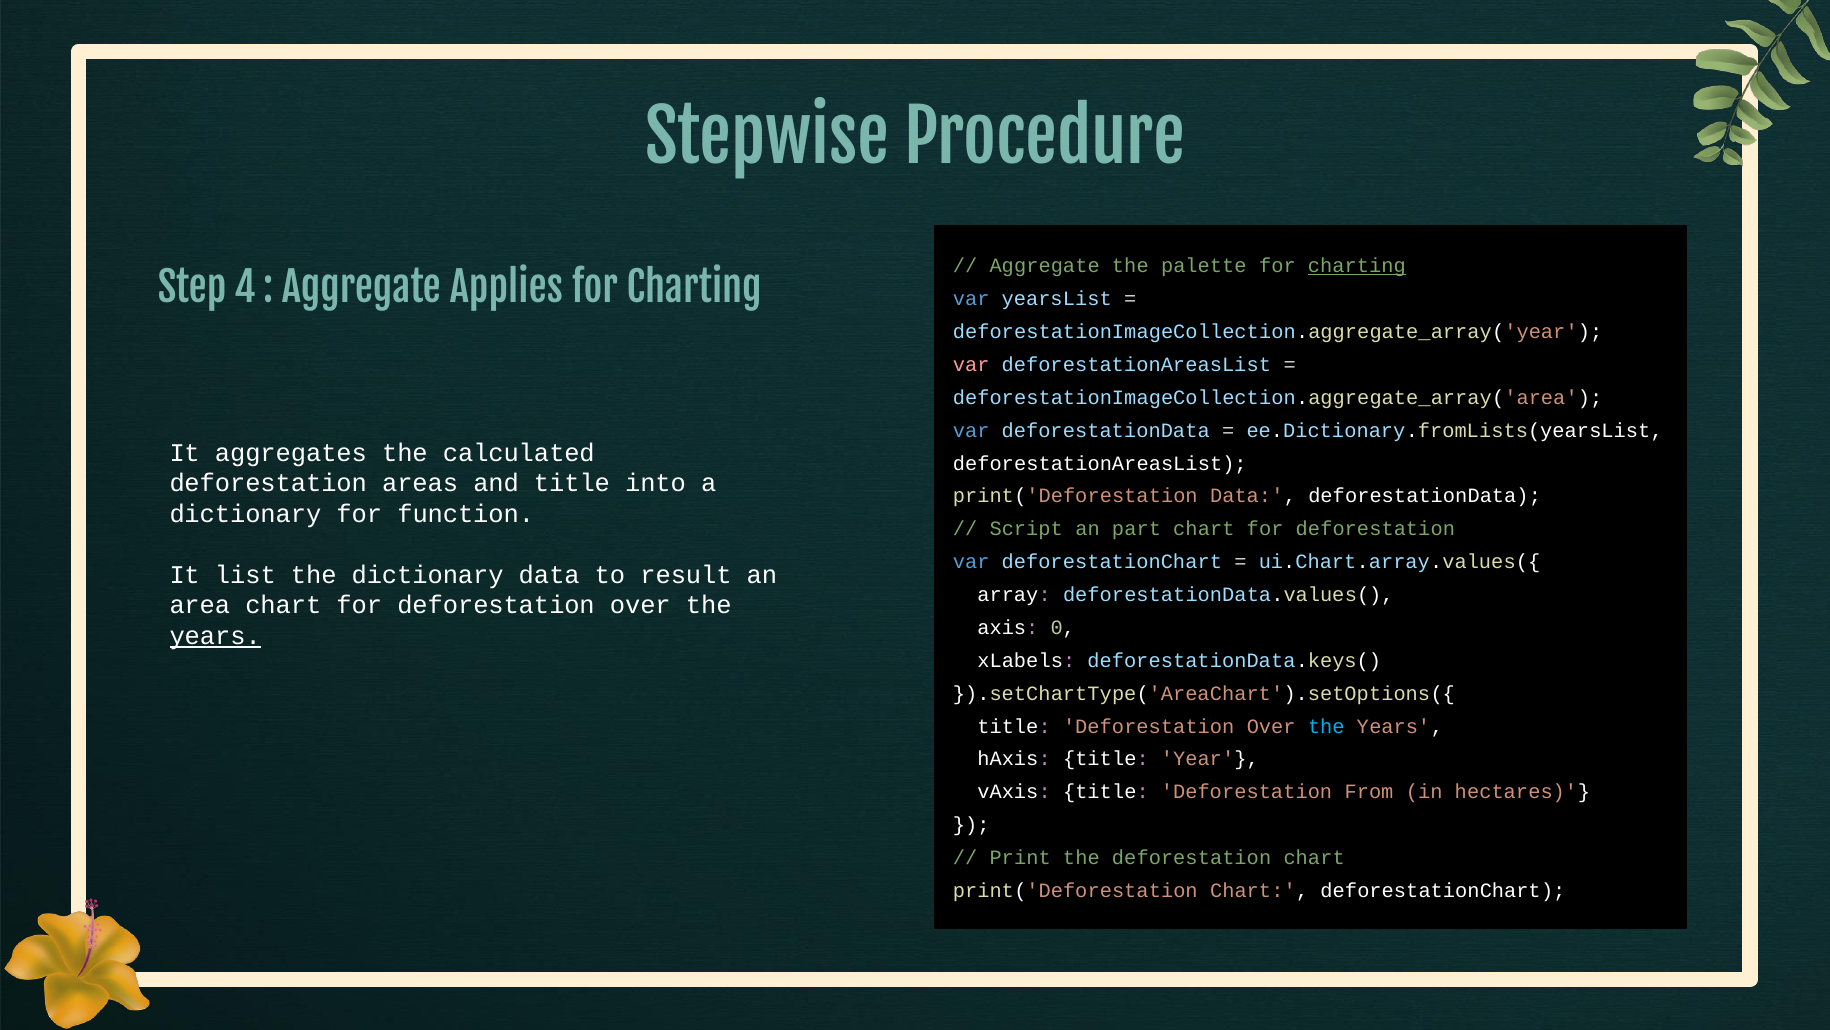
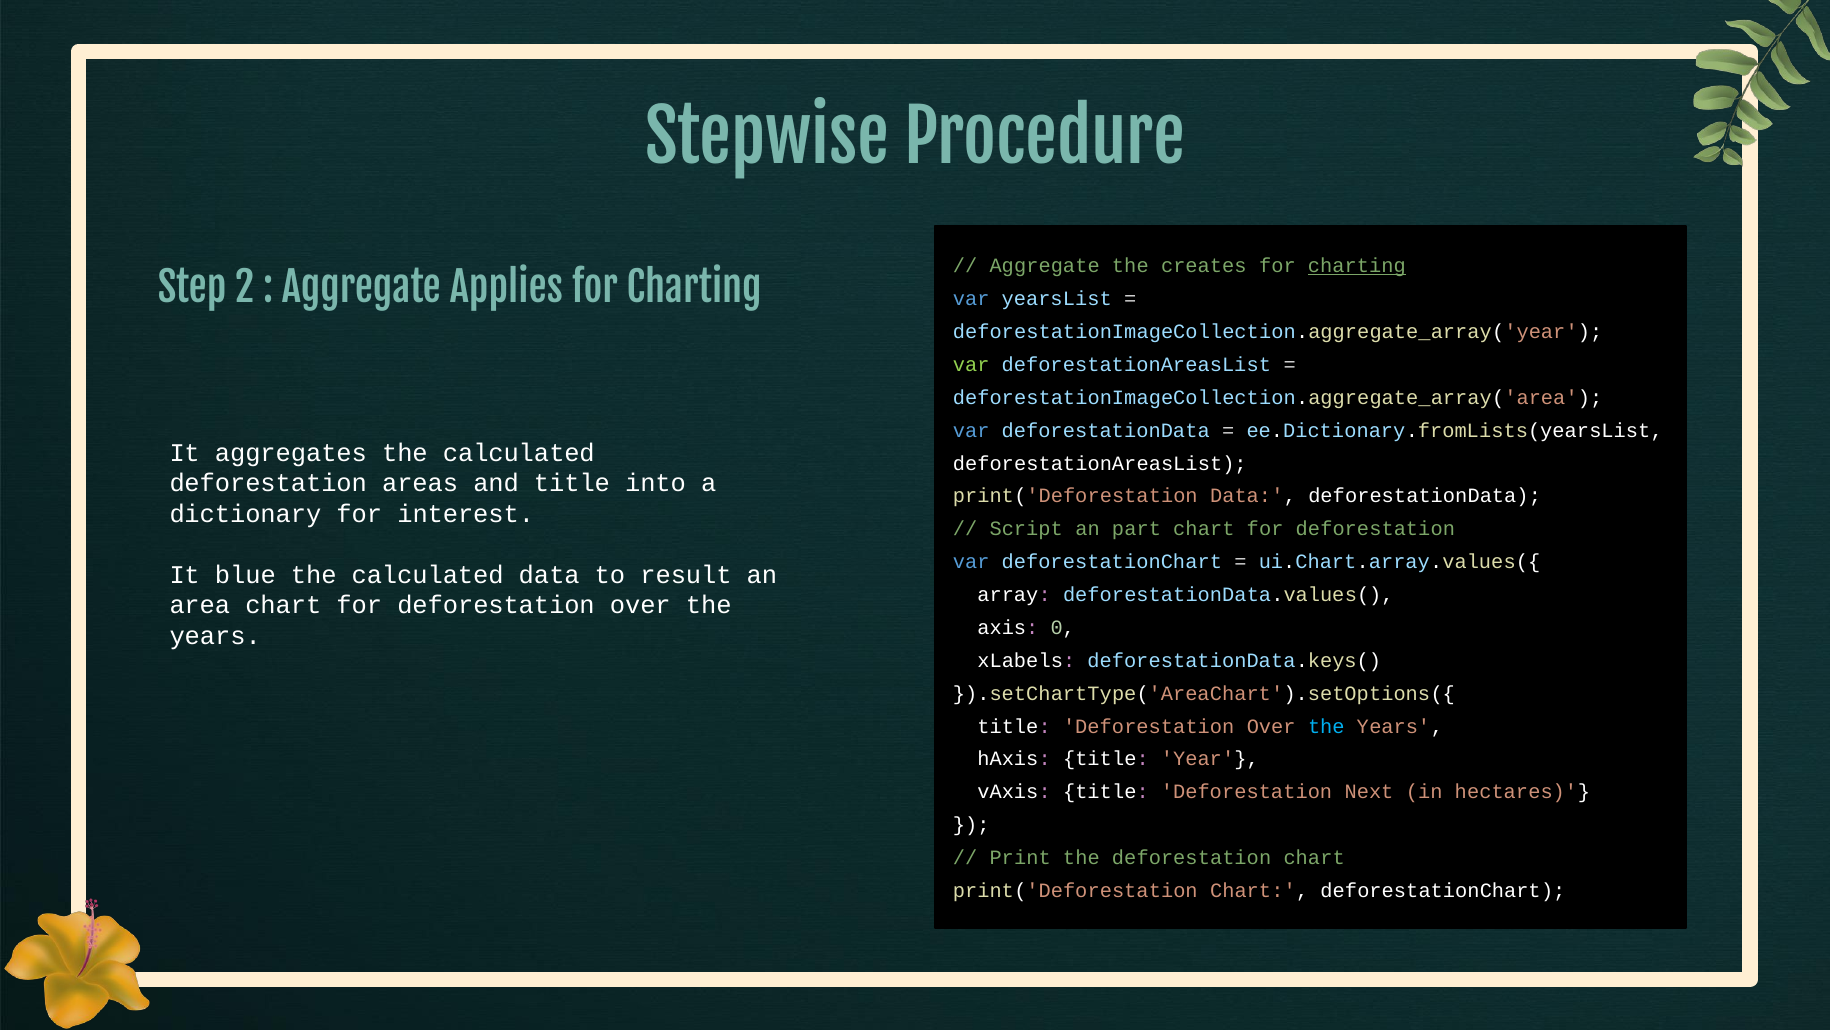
palette: palette -> creates
4: 4 -> 2
var at (971, 365) colour: pink -> light green
function: function -> interest
list: list -> blue
dictionary at (428, 575): dictionary -> calculated
years at (215, 636) underline: present -> none
From: From -> Next
